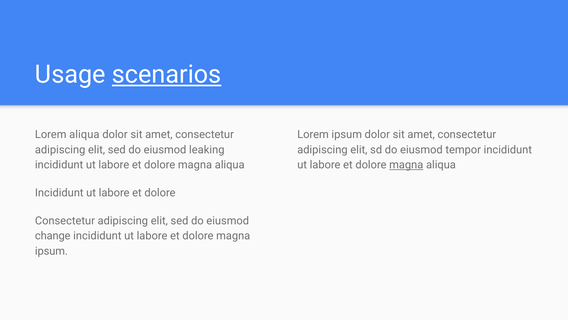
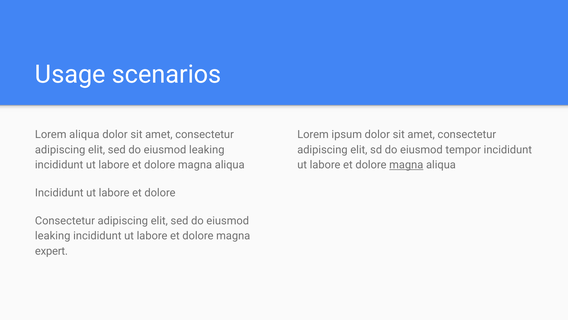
scenarios underline: present -> none
change at (53, 236): change -> leaking
ipsum at (51, 251): ipsum -> expert
